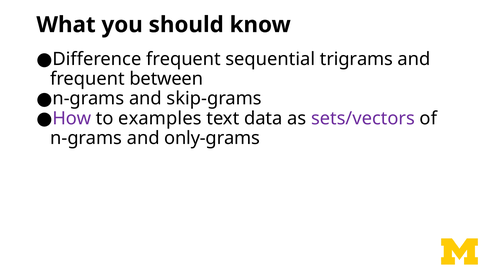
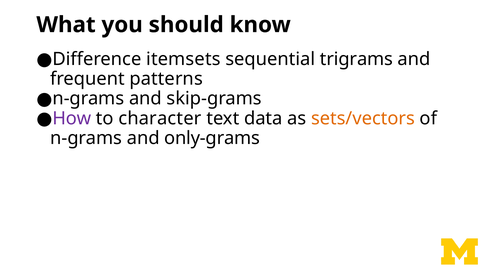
Difference frequent: frequent -> itemsets
between: between -> patterns
examples: examples -> character
sets/vectors colour: purple -> orange
